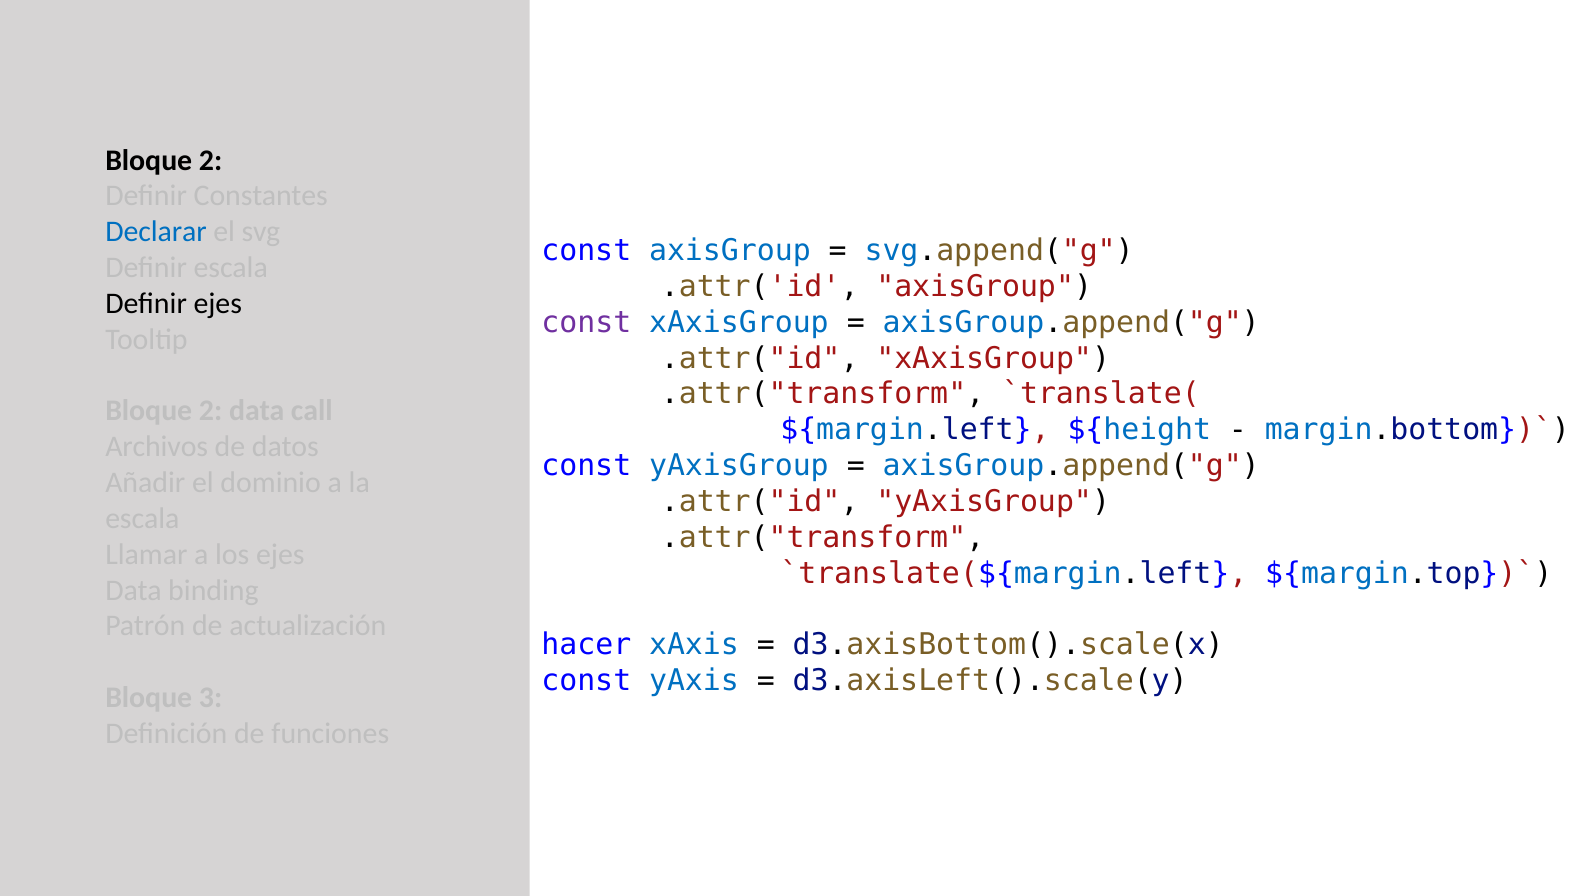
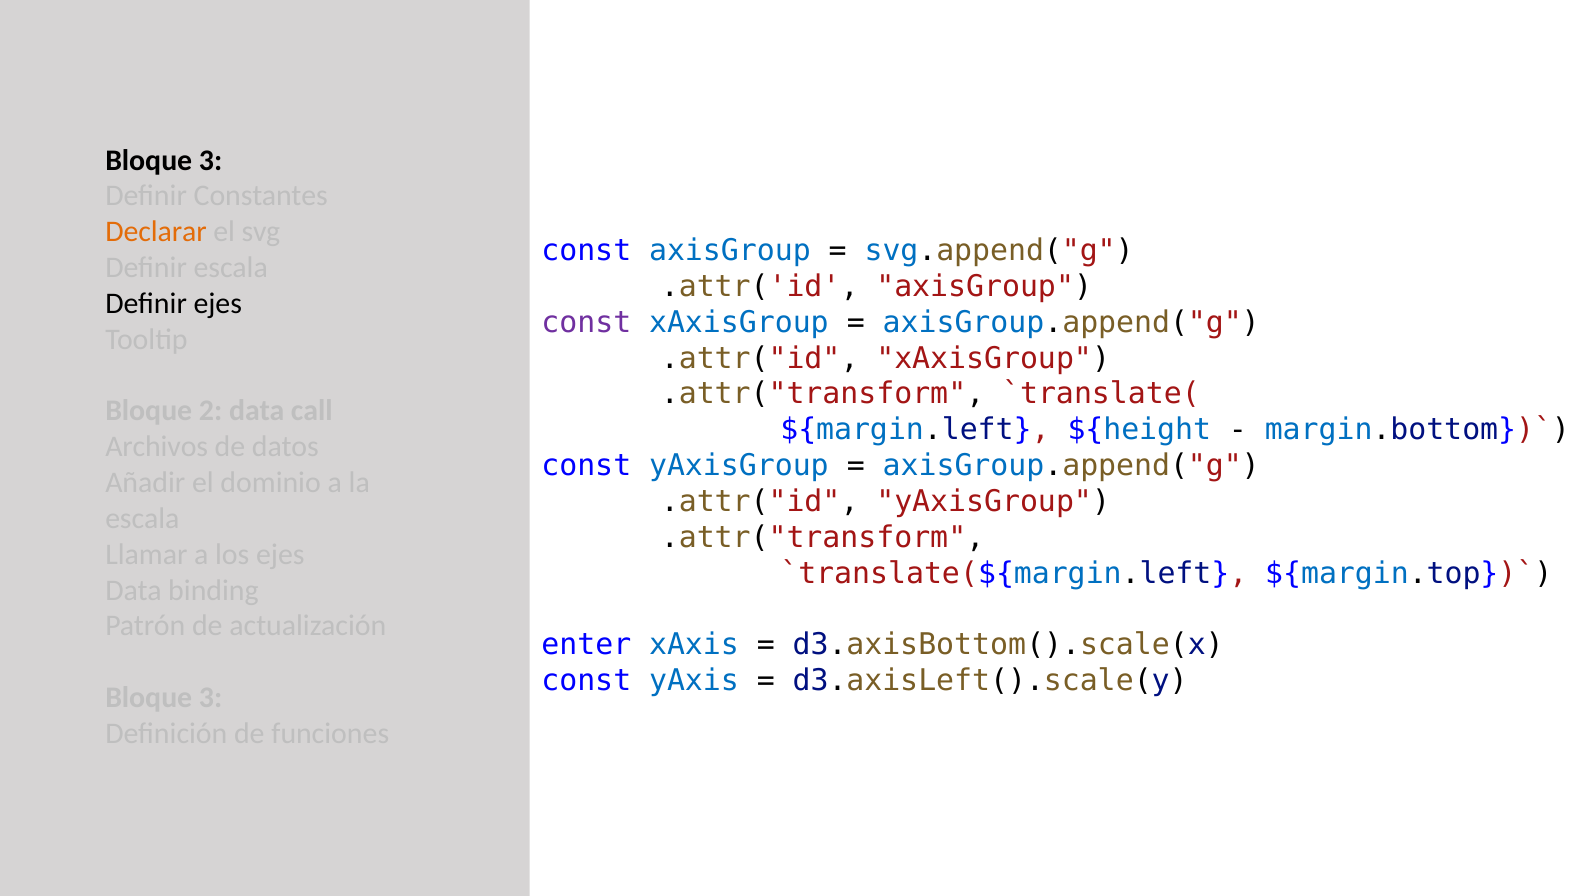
2 at (211, 160): 2 -> 3
Declarar colour: blue -> orange
hacer: hacer -> enter
